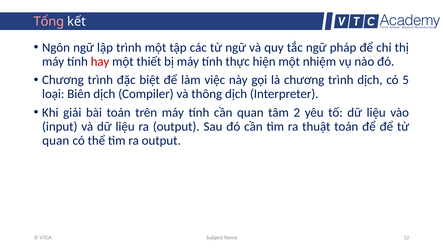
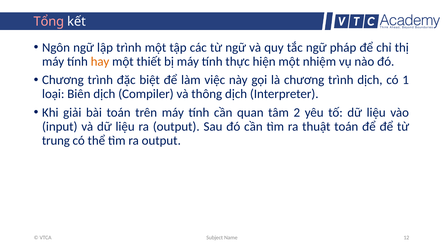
hay colour: red -> orange
5: 5 -> 1
quan at (56, 141): quan -> trung
